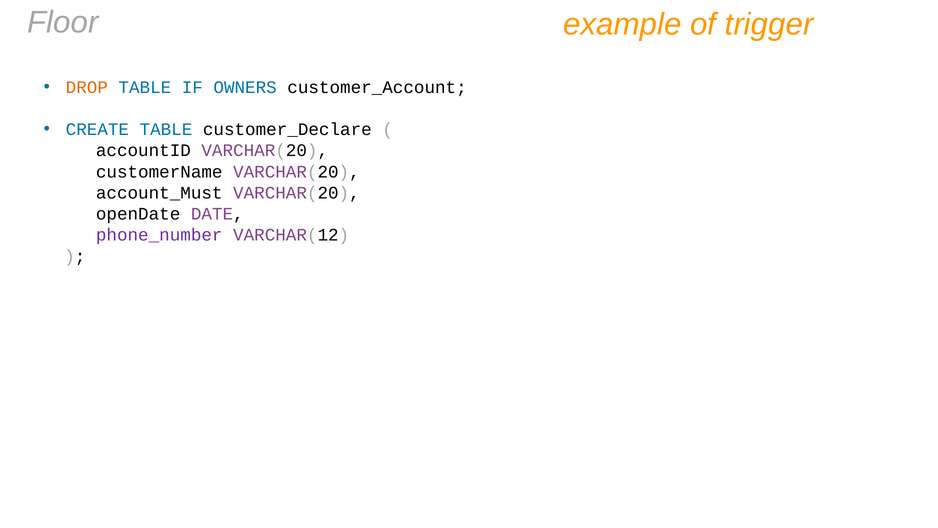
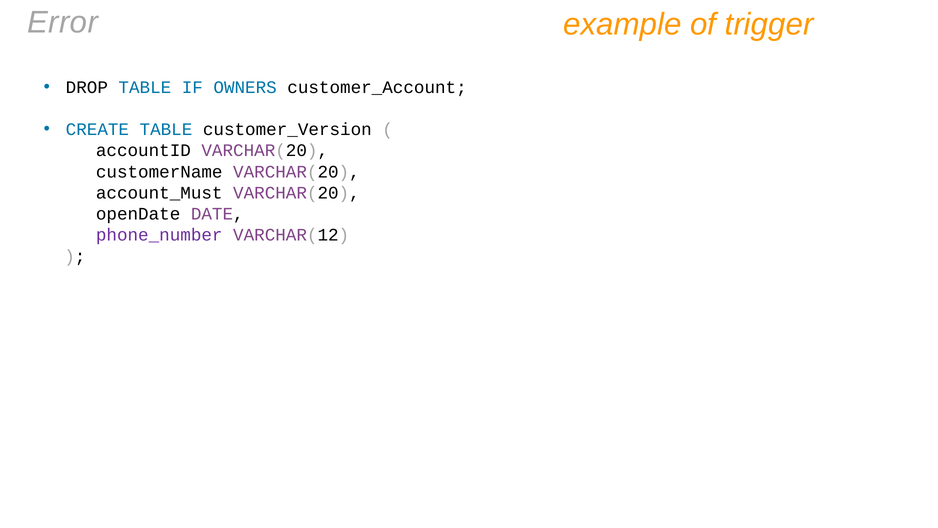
Floor: Floor -> Error
DROP colour: orange -> black
customer_Declare: customer_Declare -> customer_Version
